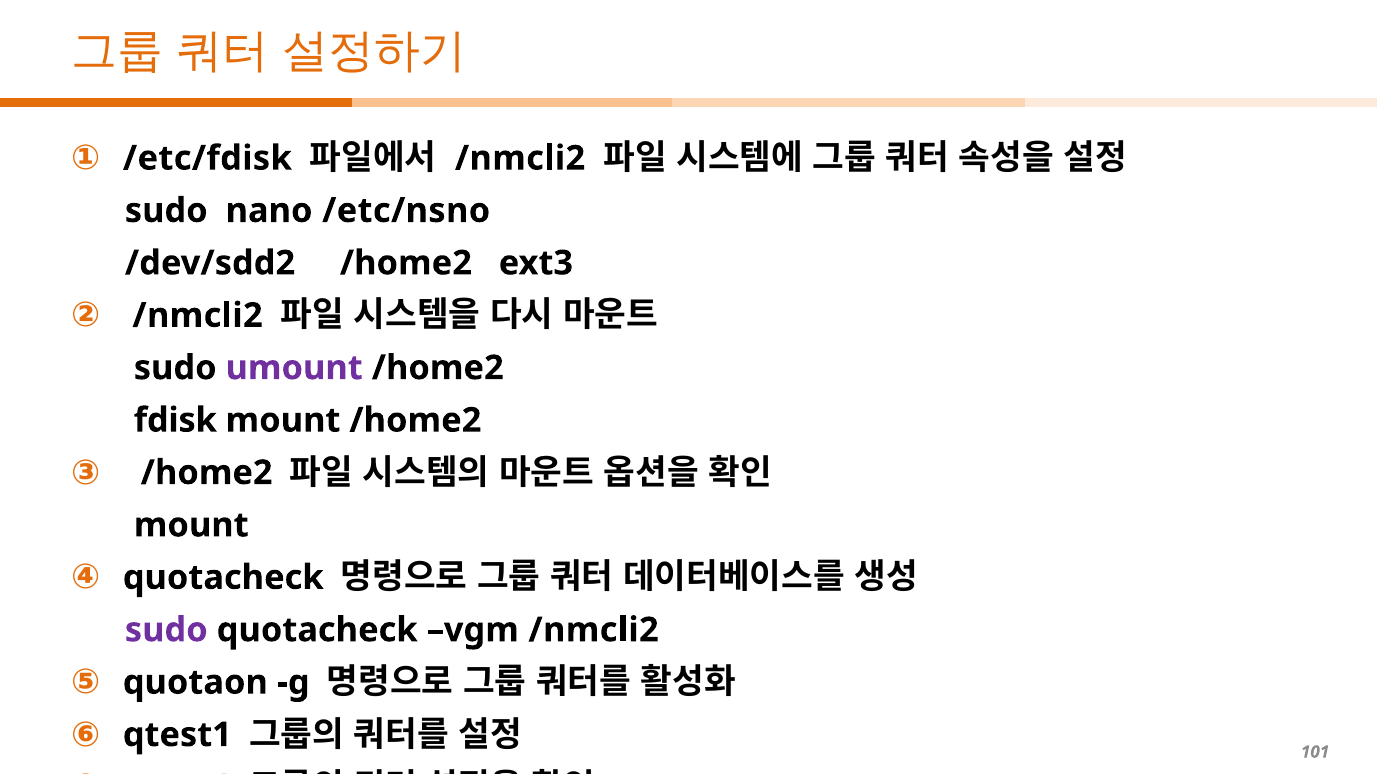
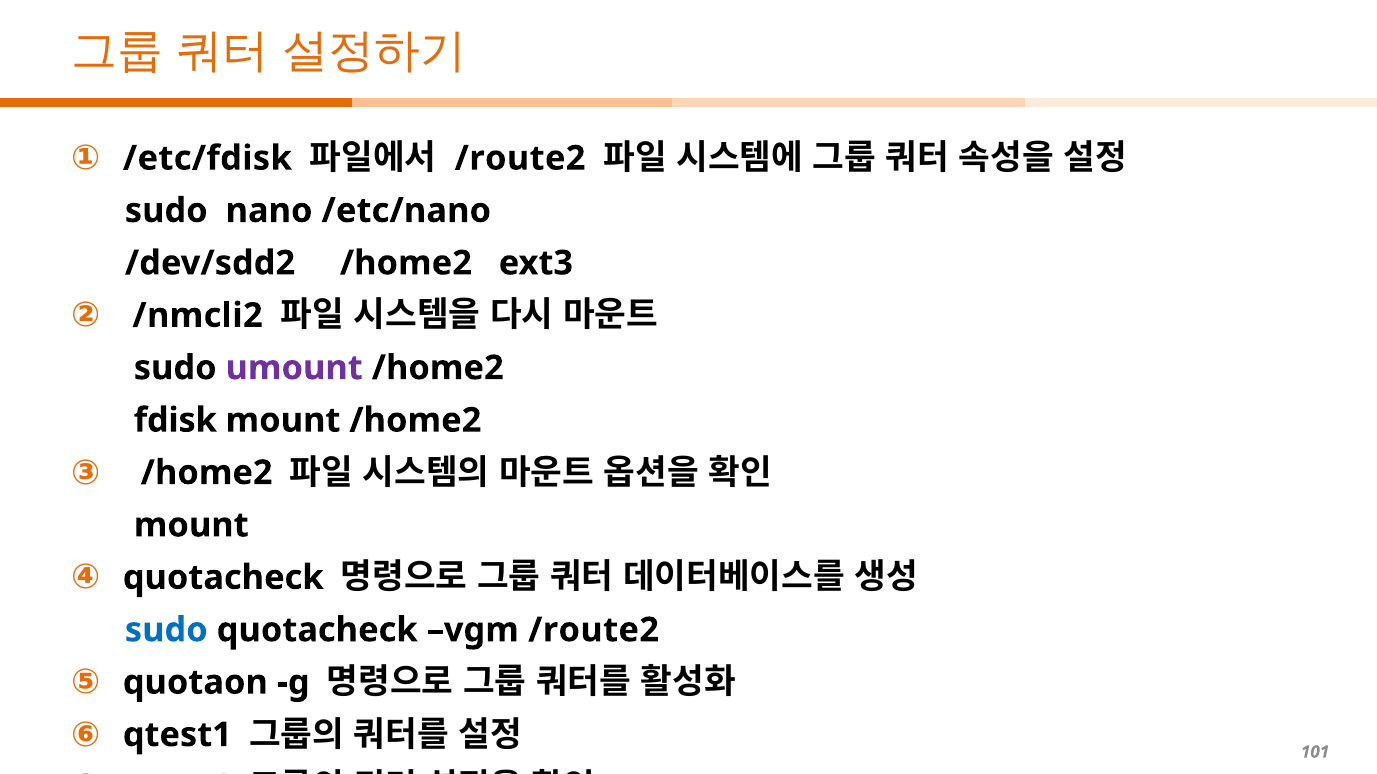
/nmcli2 at (520, 158): /nmcli2 -> /route2
/etc/nsno: /etc/nsno -> /etc/nano
sudo at (166, 630) colour: purple -> blue
vgm /nmcli2: /nmcli2 -> /route2
